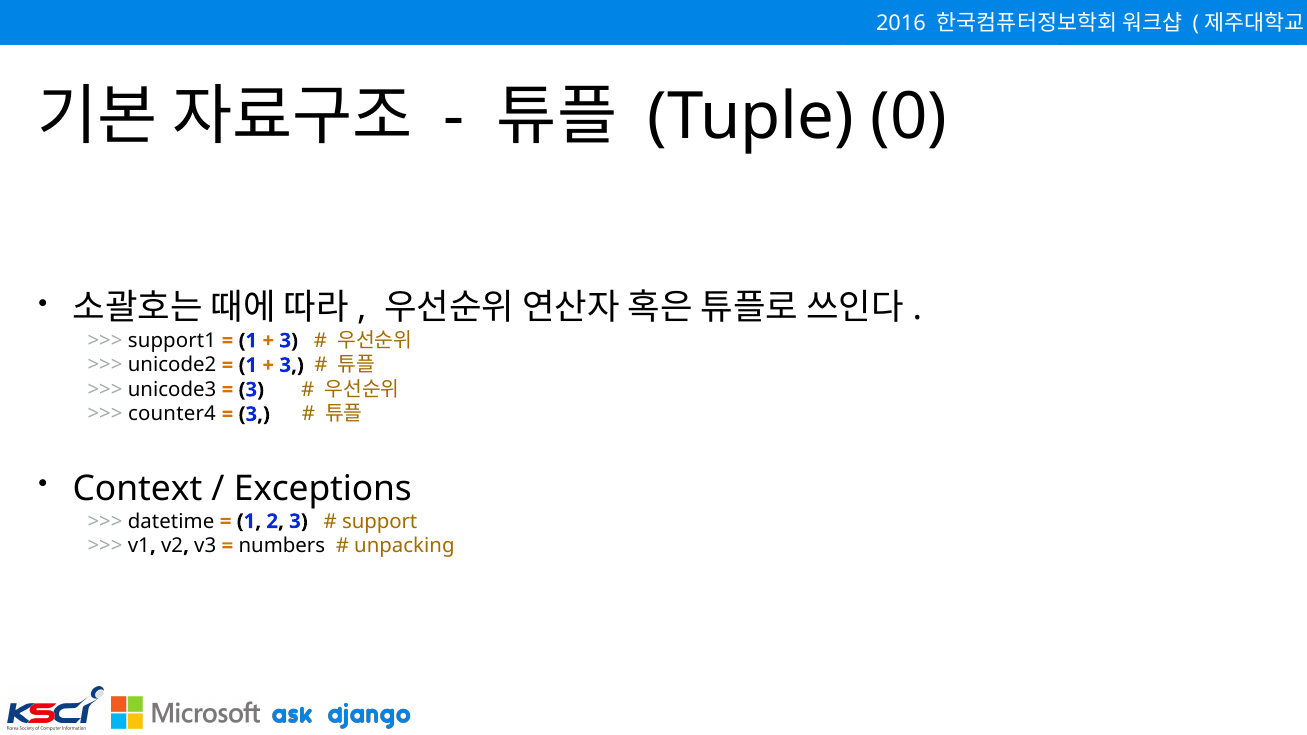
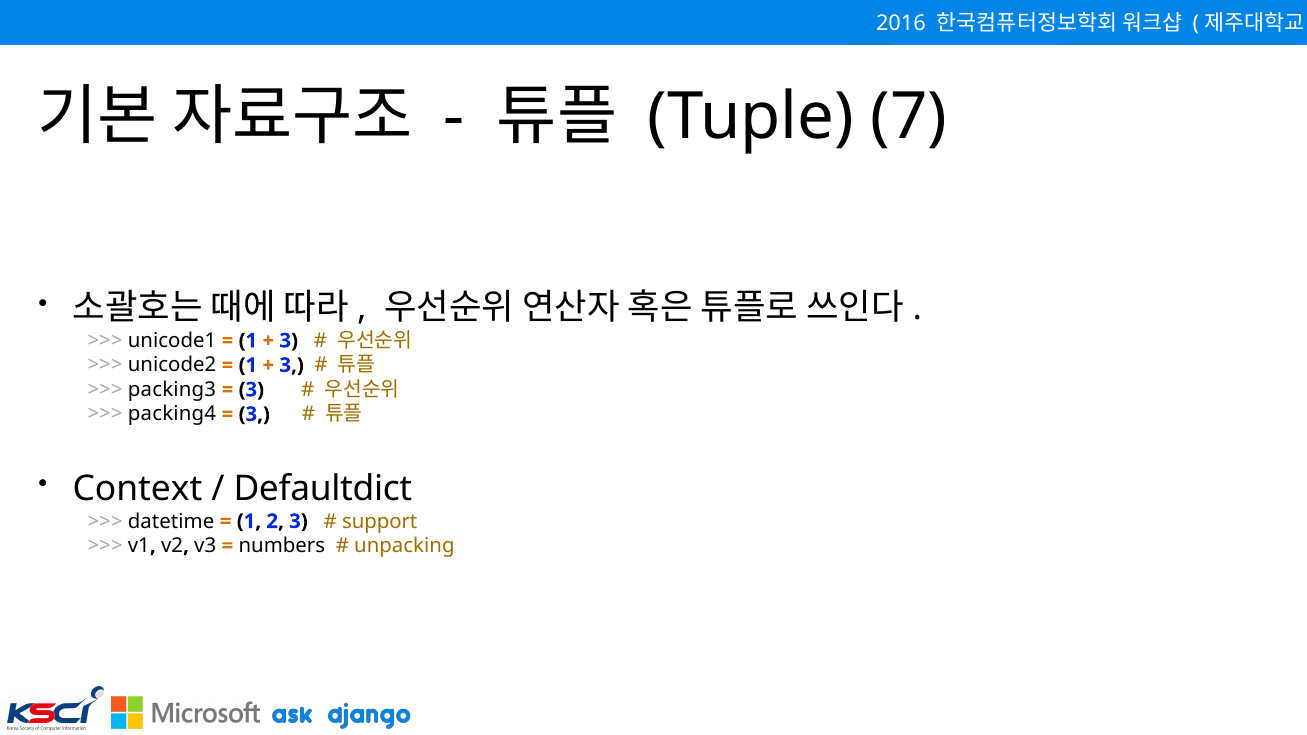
0: 0 -> 7
support1: support1 -> unicode1
unicode3: unicode3 -> packing3
counter4: counter4 -> packing4
Exceptions: Exceptions -> Defaultdict
